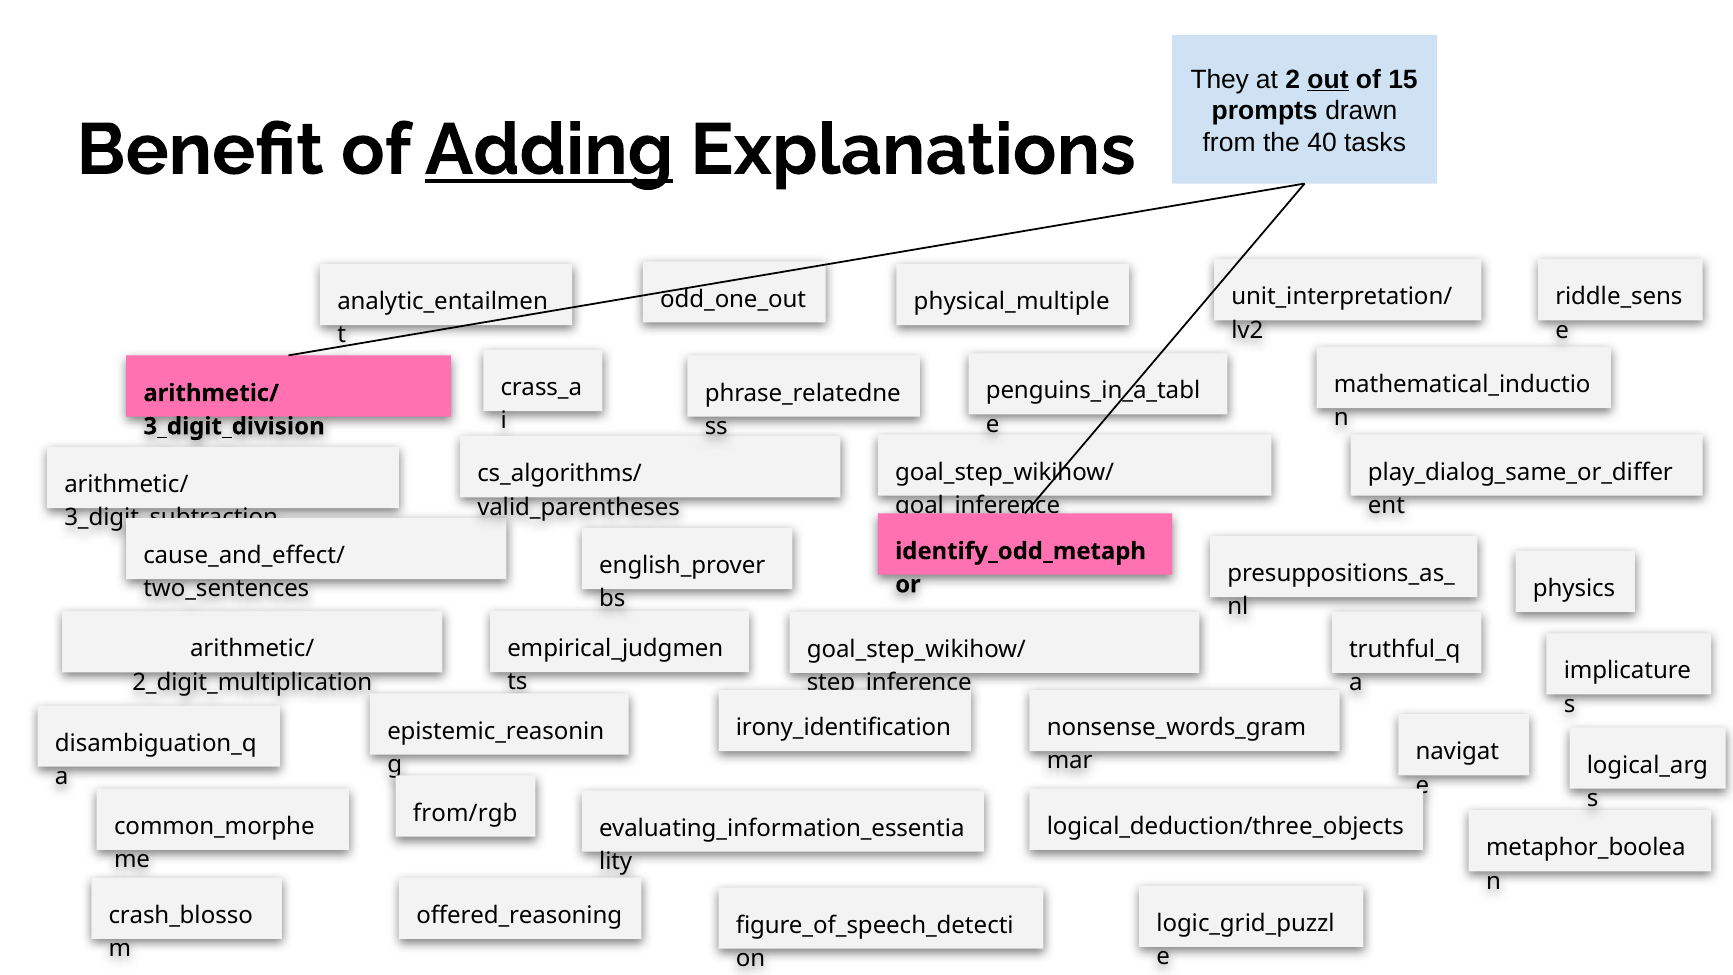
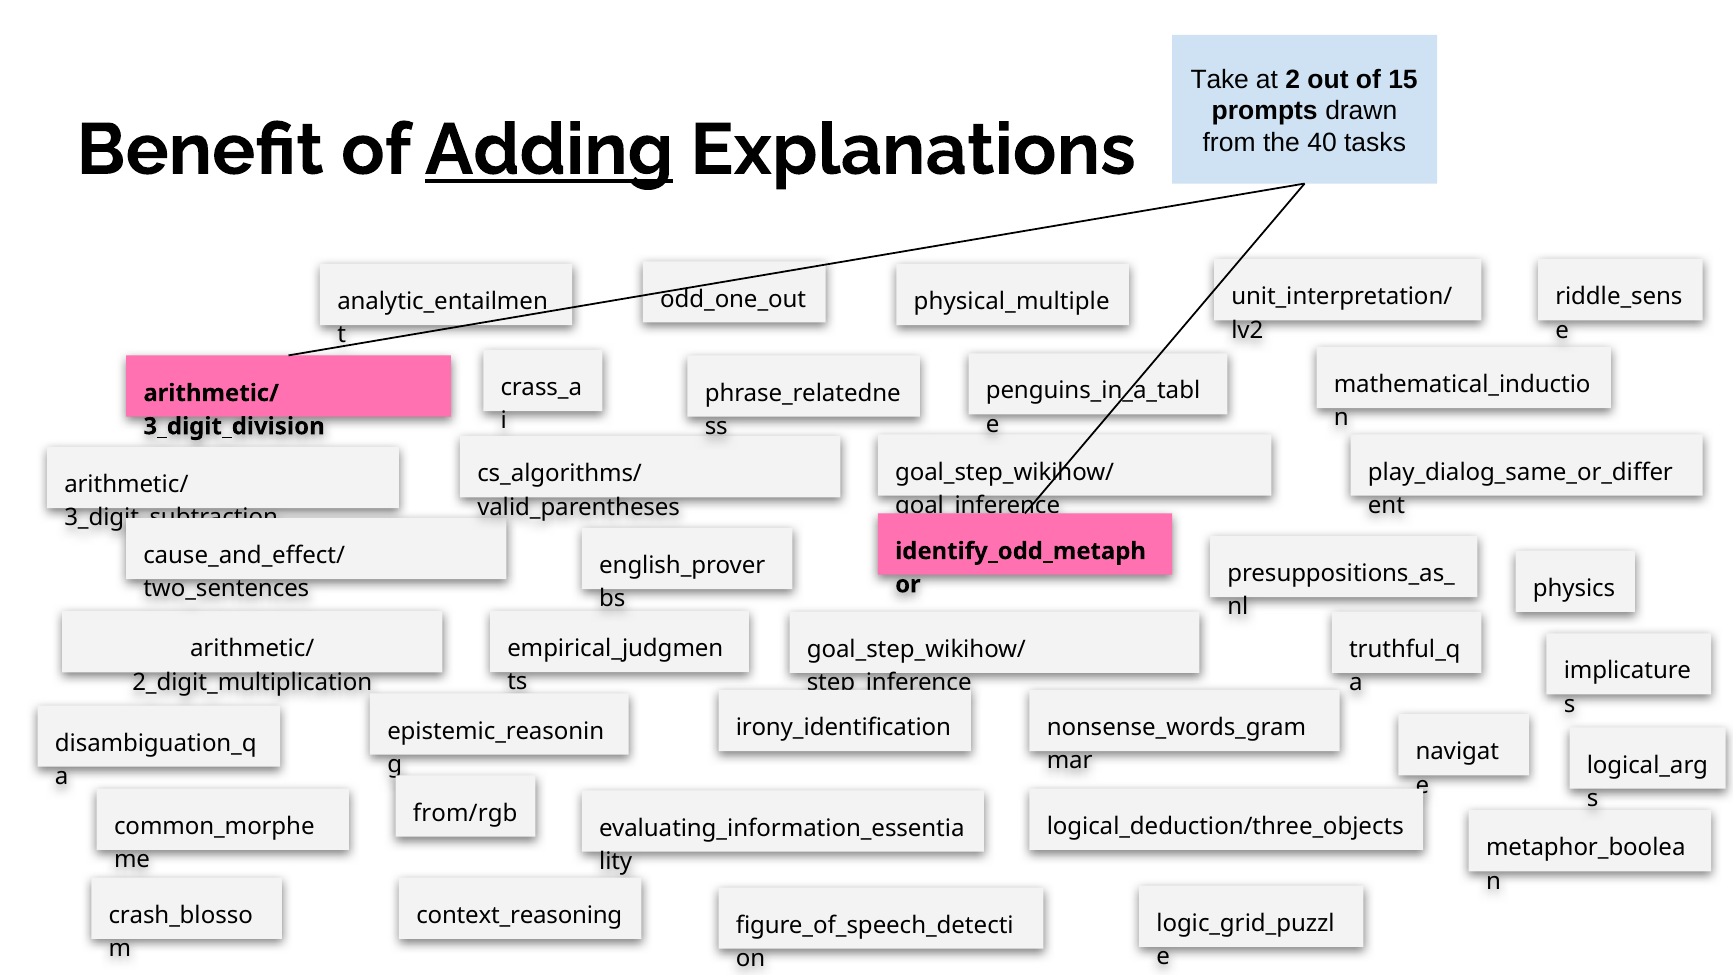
They: They -> Take
out underline: present -> none
offered_reasoning: offered_reasoning -> context_reasoning
